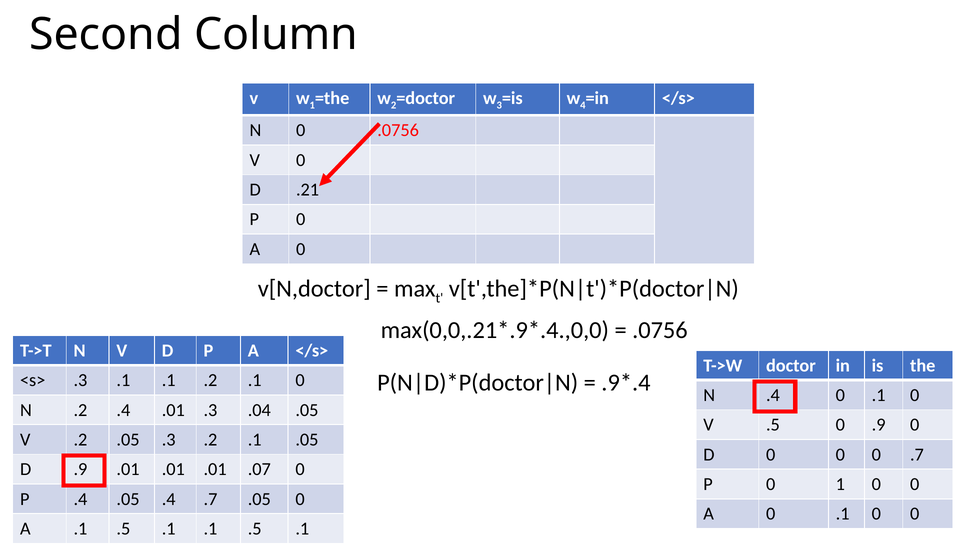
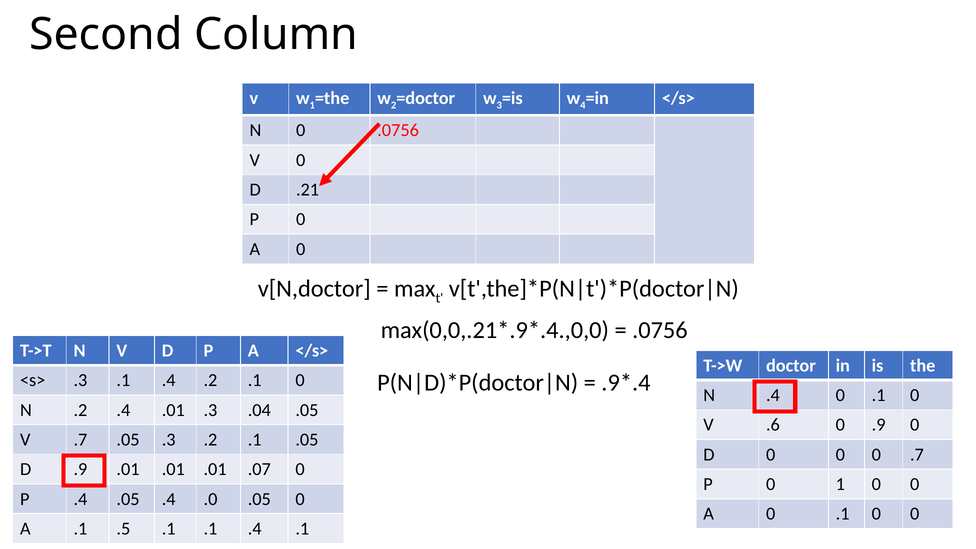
.3 .1 .1: .1 -> .4
V .5: .5 -> .6
V .2: .2 -> .7
.4 .7: .7 -> .0
.1 .1 .5: .5 -> .4
